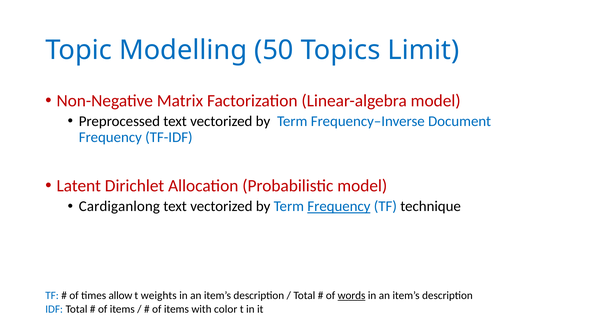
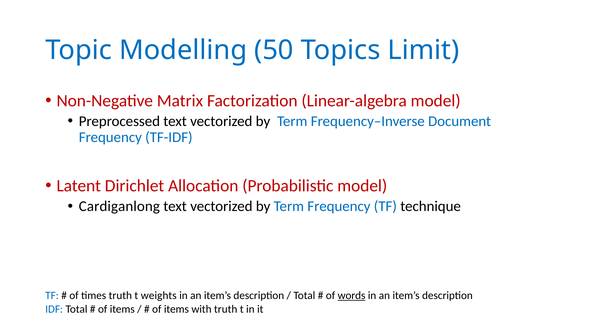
Frequency at (339, 206) underline: present -> none
times allow: allow -> truth
with color: color -> truth
